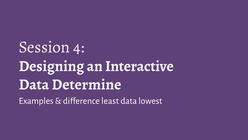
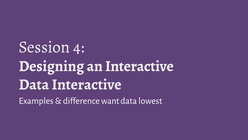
Data Determine: Determine -> Interactive
least: least -> want
